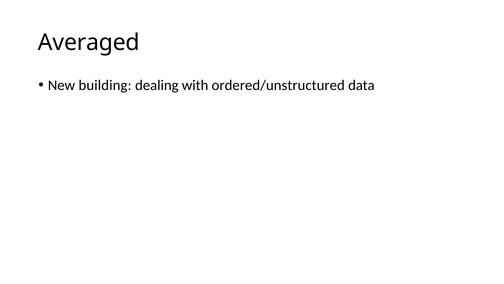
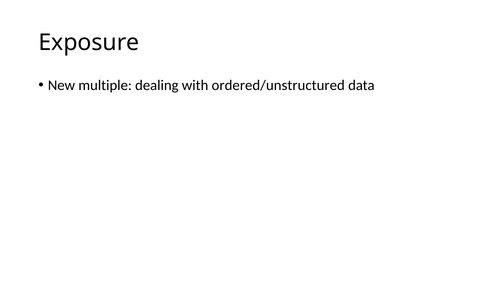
Averaged: Averaged -> Exposure
building: building -> multiple
